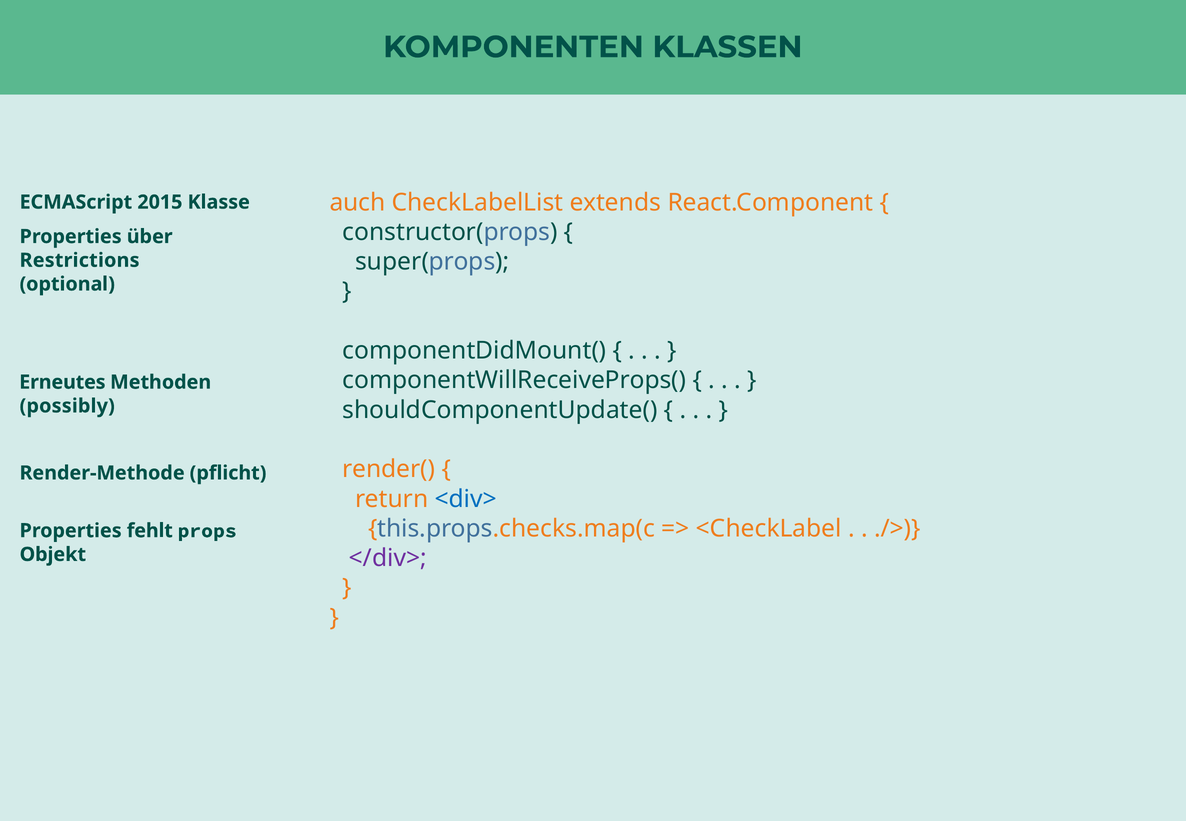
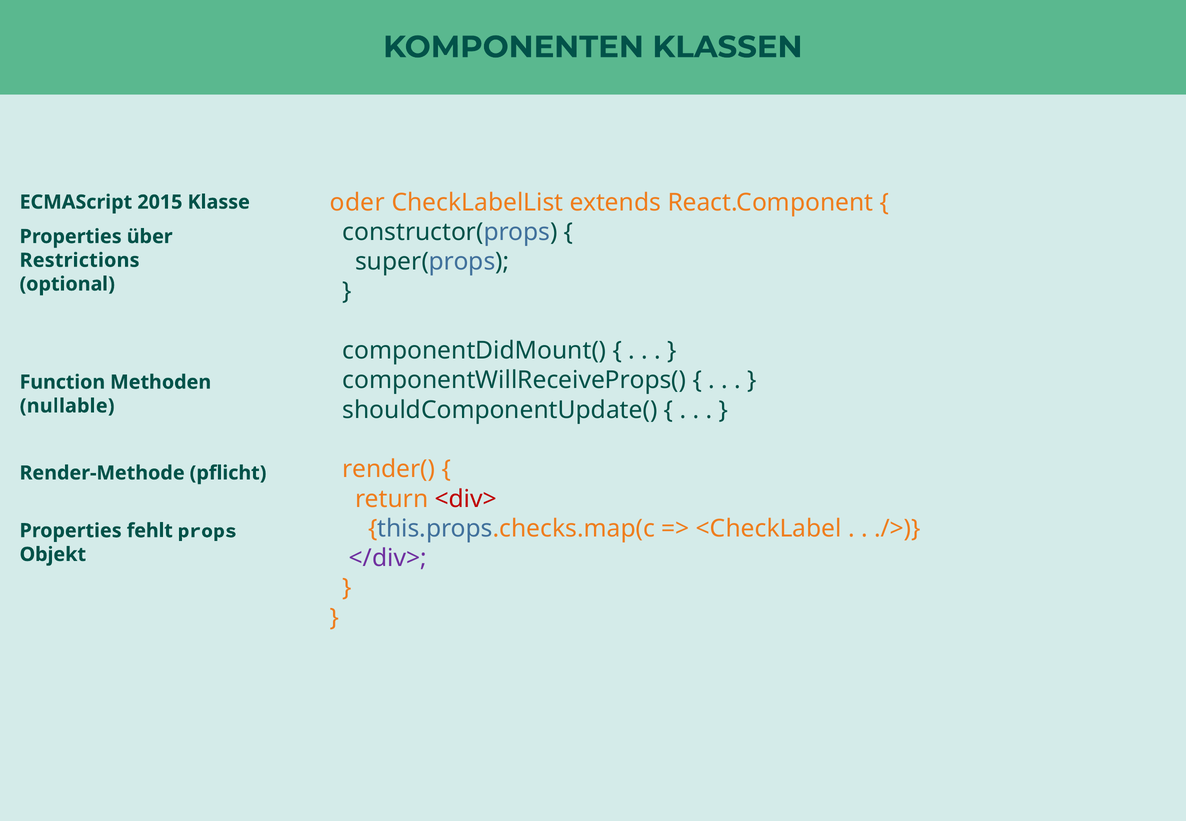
auch: auch -> oder
Erneutes: Erneutes -> Function
possibly: possibly -> nullable
<div> colour: blue -> red
